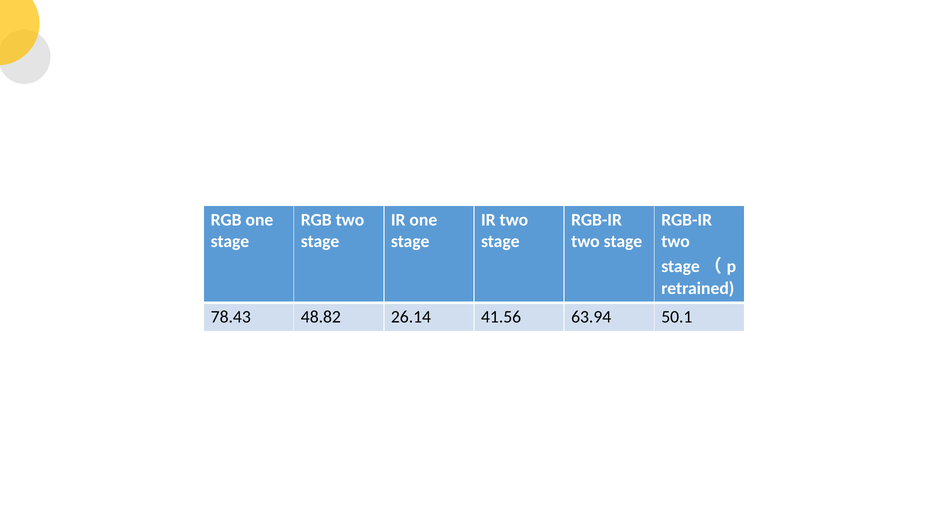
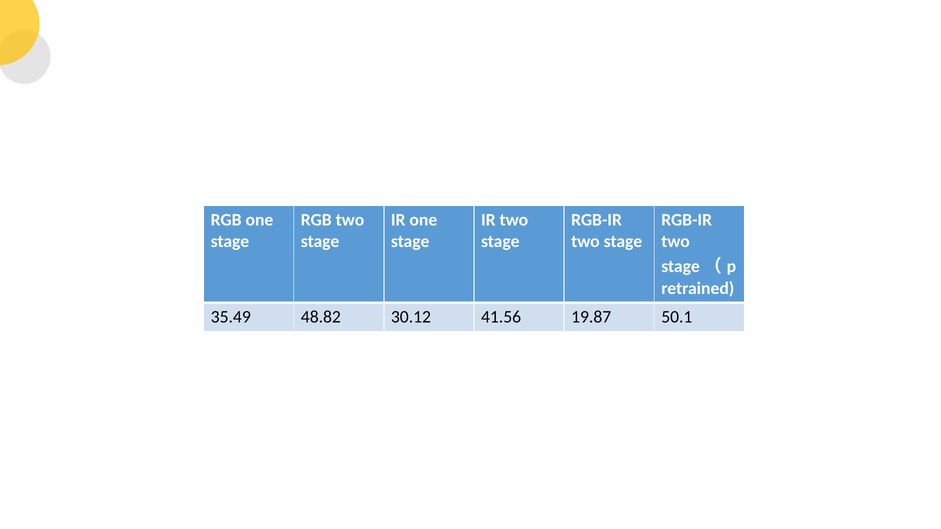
78.43: 78.43 -> 35.49
26.14: 26.14 -> 30.12
63.94: 63.94 -> 19.87
